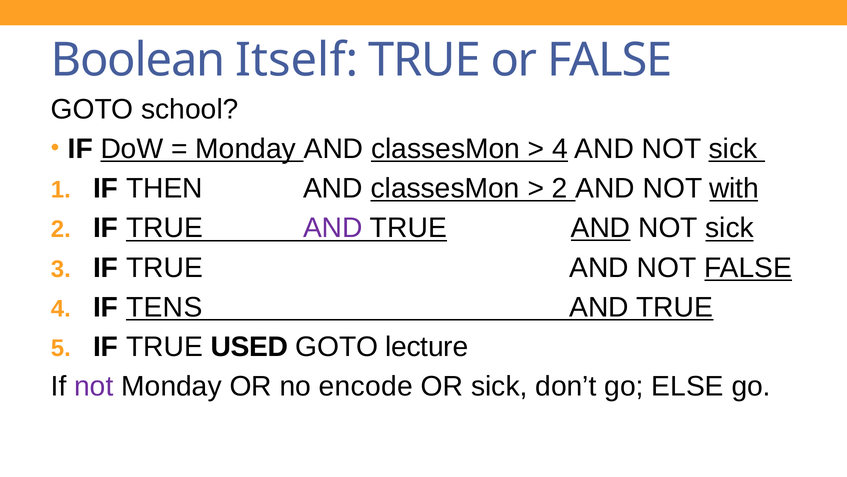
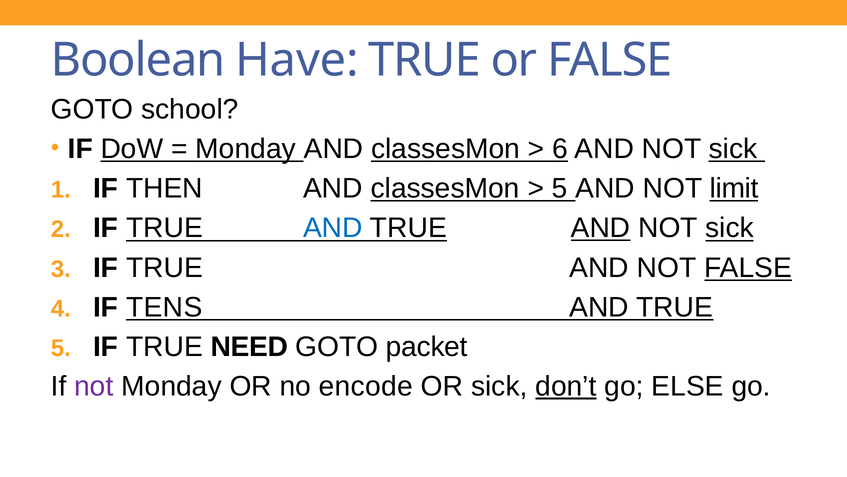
Itself: Itself -> Have
4 at (560, 149): 4 -> 6
2 at (560, 188): 2 -> 5
with: with -> limit
AND at (333, 228) colour: purple -> blue
USED: USED -> NEED
lecture: lecture -> packet
don’t underline: none -> present
